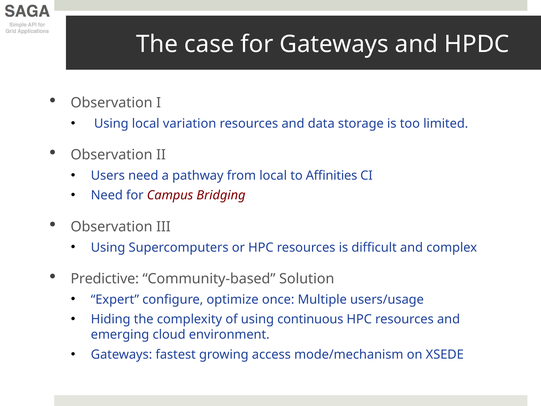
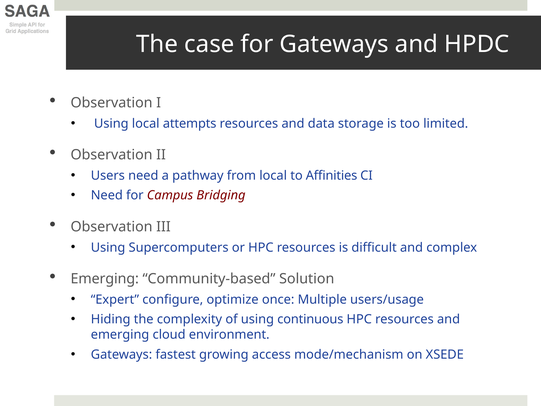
variation: variation -> attempts
Predictive at (105, 279): Predictive -> Emerging
